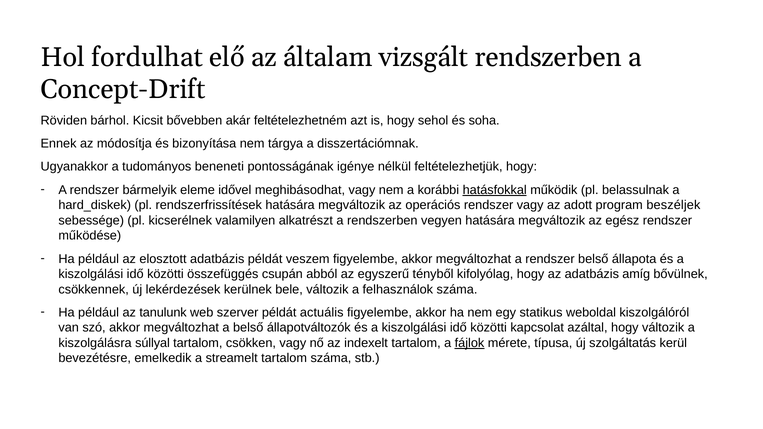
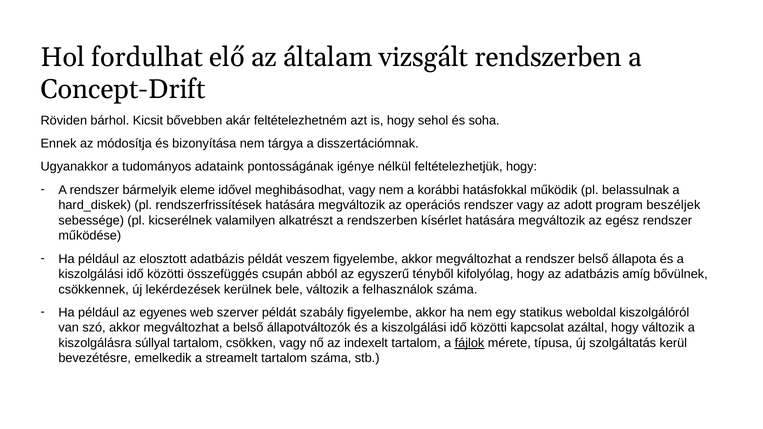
beneneti: beneneti -> adataink
hatásfokkal underline: present -> none
vegyen: vegyen -> kísérlet
tanulunk: tanulunk -> egyenes
actuális: actuális -> szabály
